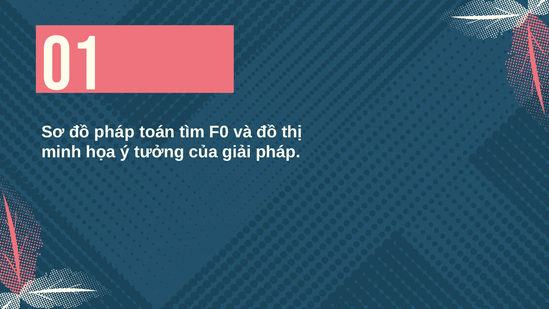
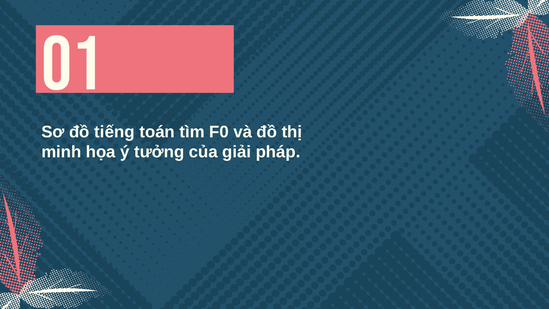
đồ pháp: pháp -> tiếng
